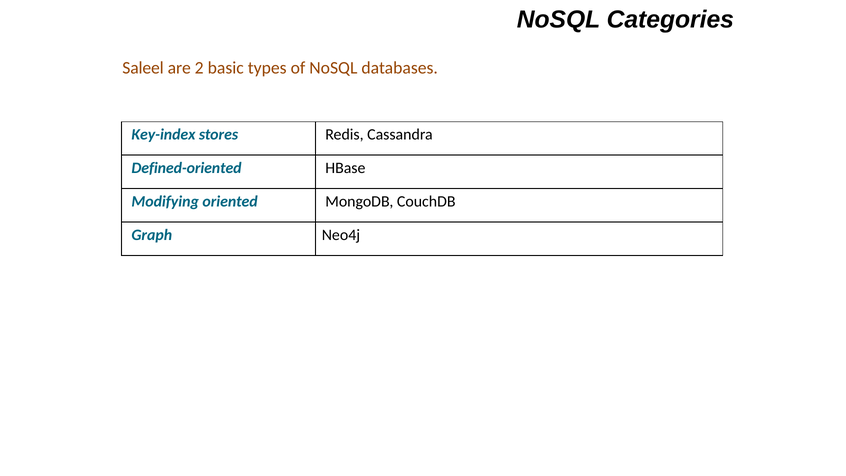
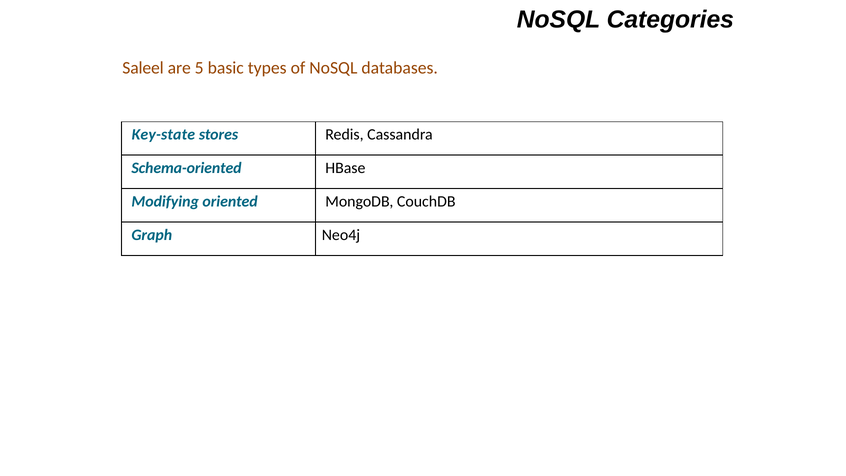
2: 2 -> 5
Key-index: Key-index -> Key-state
Defined-oriented: Defined-oriented -> Schema-oriented
